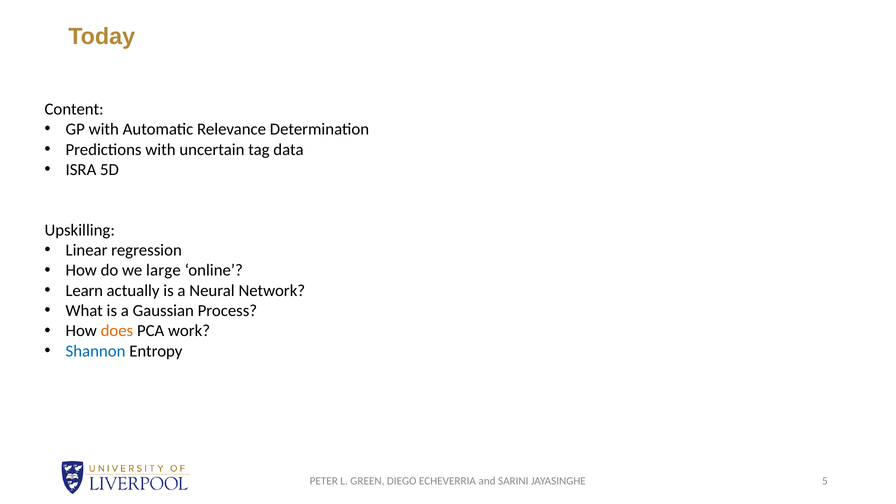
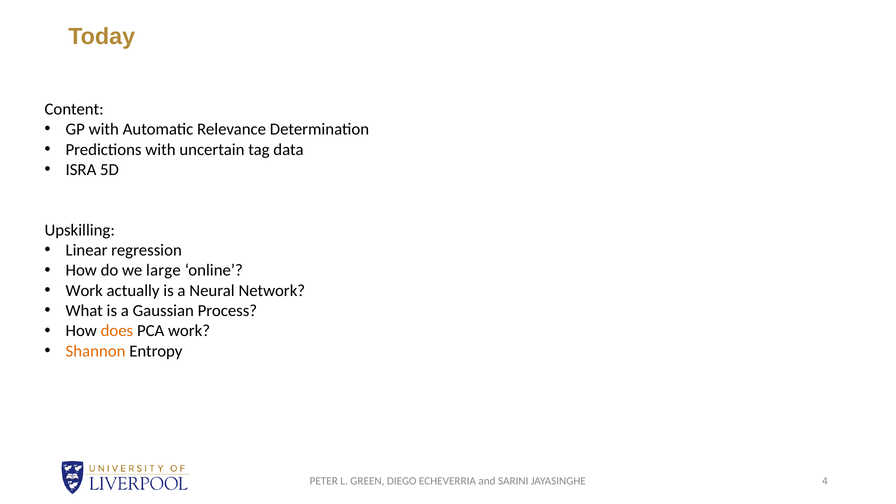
Learn at (84, 291): Learn -> Work
Shannon colour: blue -> orange
5: 5 -> 4
